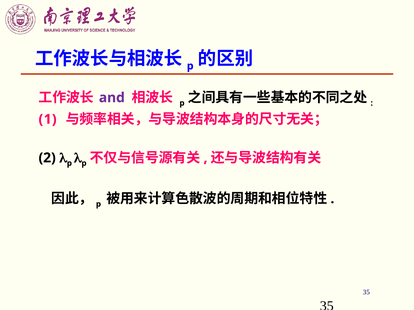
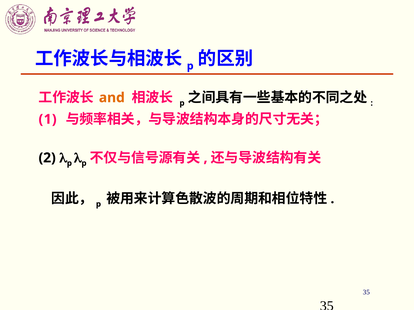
and colour: purple -> orange
